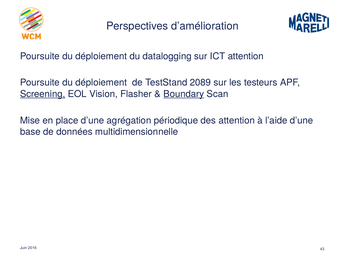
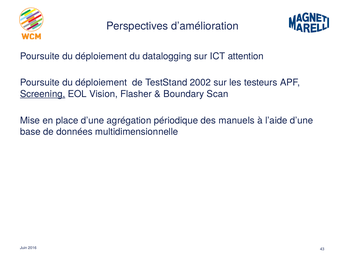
2089: 2089 -> 2002
Boundary underline: present -> none
des attention: attention -> manuels
